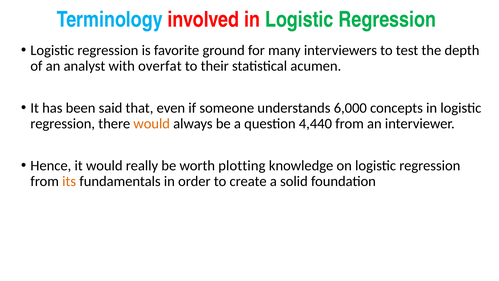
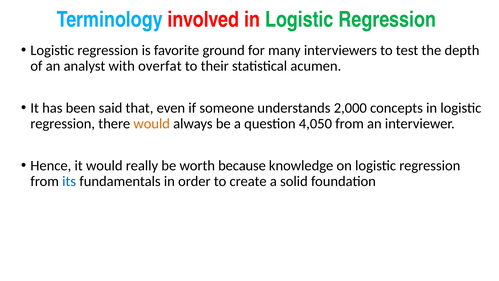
6,000: 6,000 -> 2,000
4,440: 4,440 -> 4,050
plotting: plotting -> because
its colour: orange -> blue
